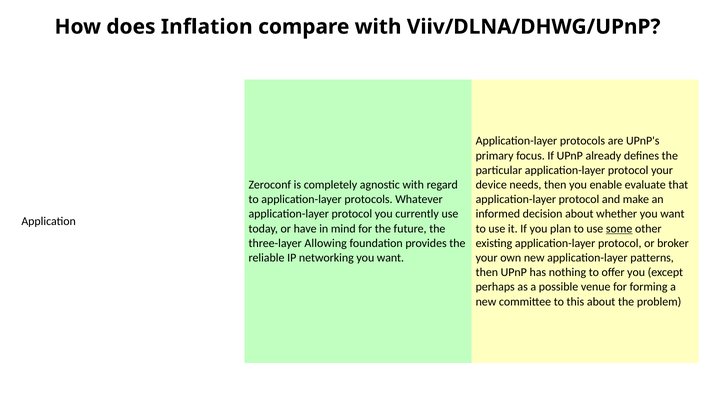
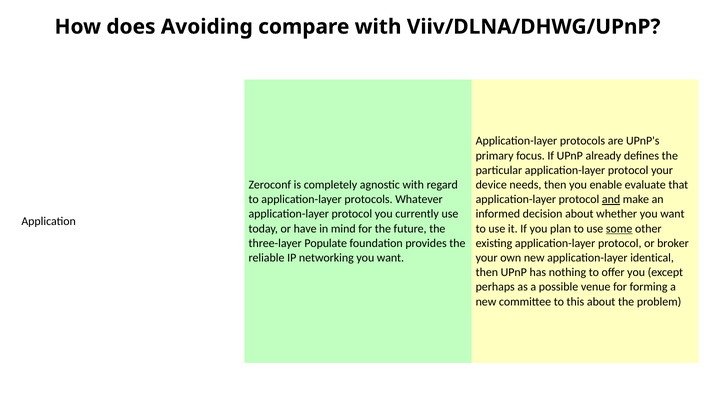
Inflation: Inflation -> Avoiding
and underline: none -> present
Allowing: Allowing -> Populate
patterns: patterns -> identical
